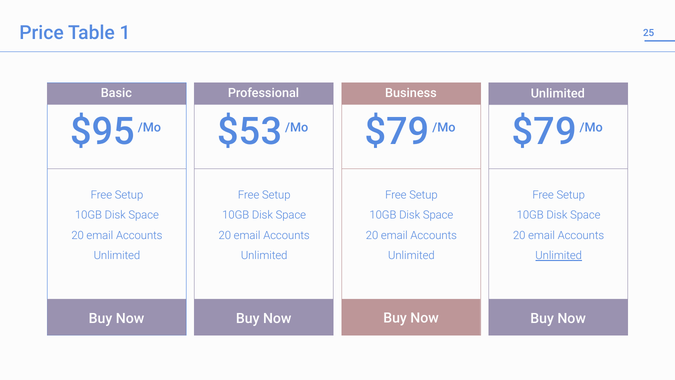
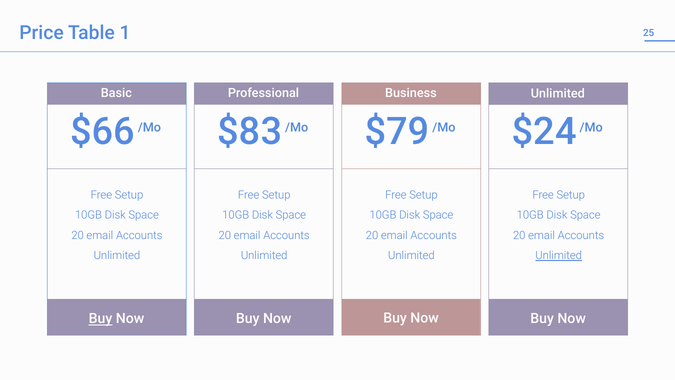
$95: $95 -> $66
$53: $53 -> $83
$79 at (544, 132): $79 -> $24
Buy at (101, 319) underline: none -> present
